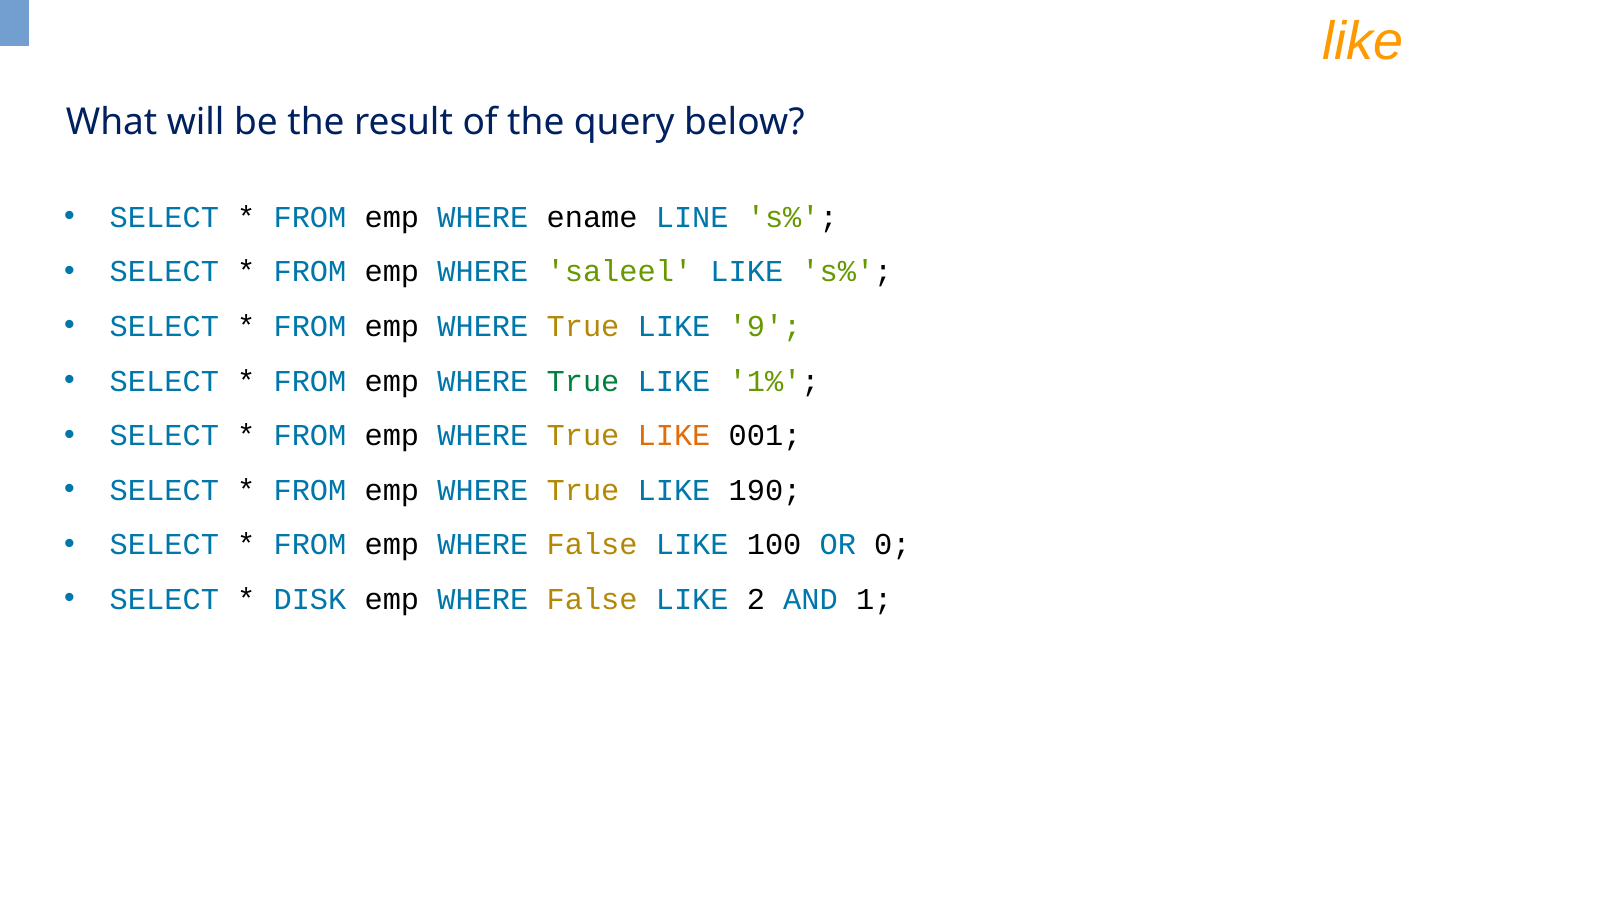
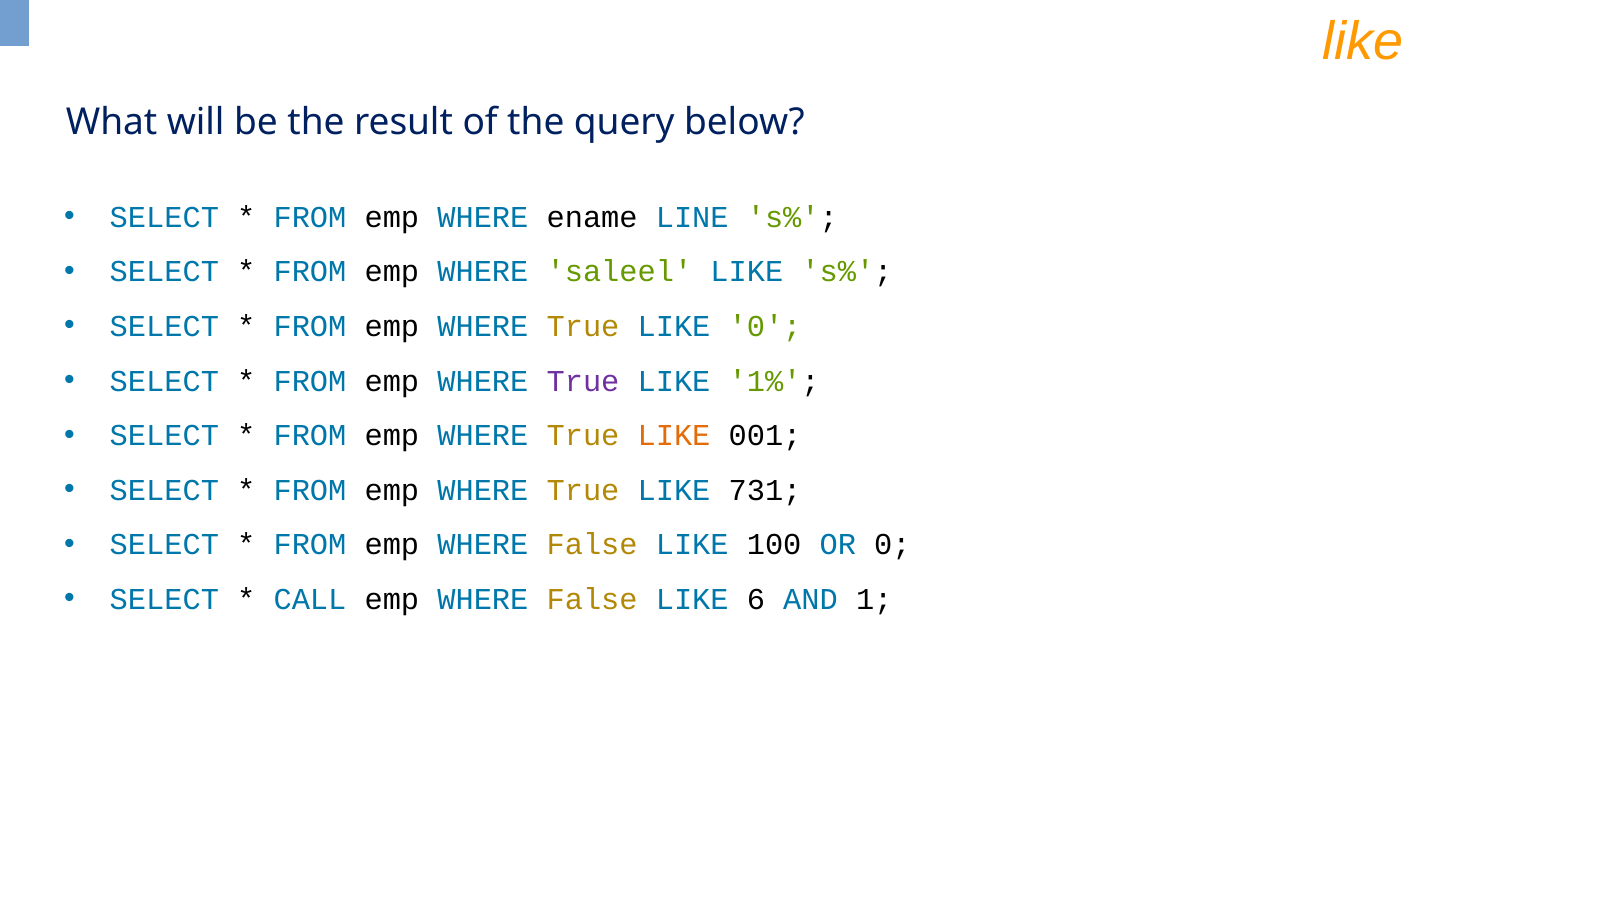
LIKE 9: 9 -> 0
True at (583, 381) colour: green -> purple
190: 190 -> 731
DISK: DISK -> CALL
2: 2 -> 6
